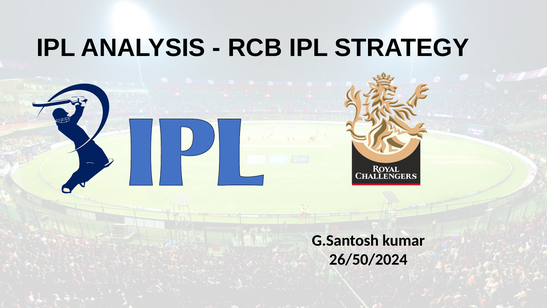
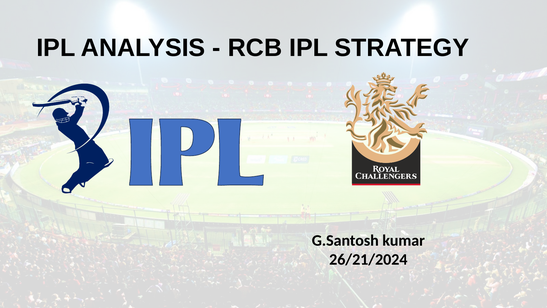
26/50/2024: 26/50/2024 -> 26/21/2024
